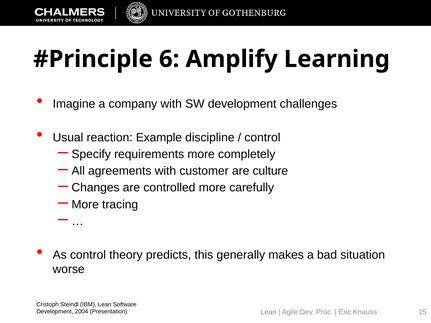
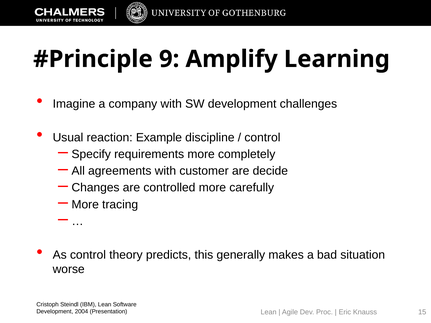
6: 6 -> 9
culture: culture -> decide
